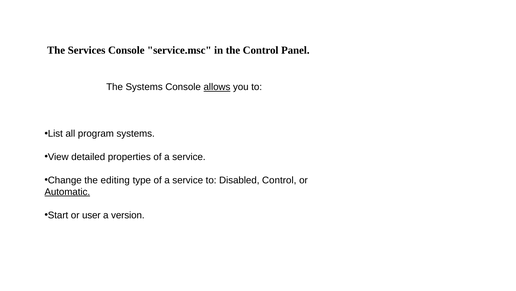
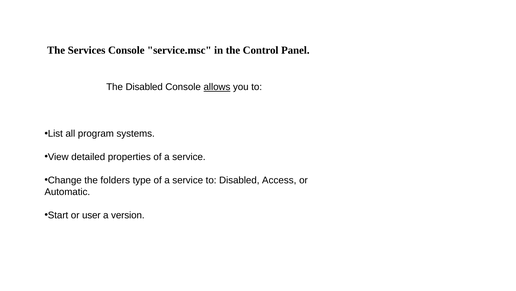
The Systems: Systems -> Disabled
editing: editing -> folders
Disabled Control: Control -> Access
Automatic underline: present -> none
